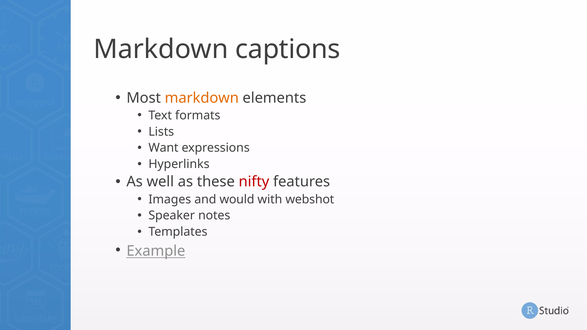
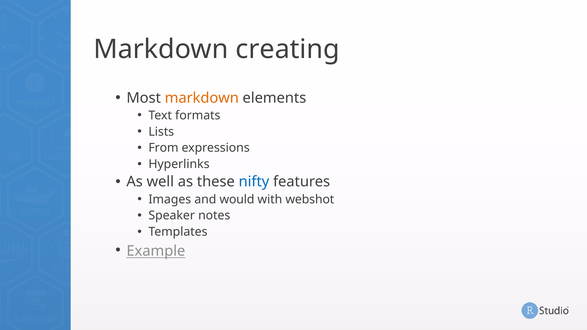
captions: captions -> creating
Want: Want -> From
nifty colour: red -> blue
